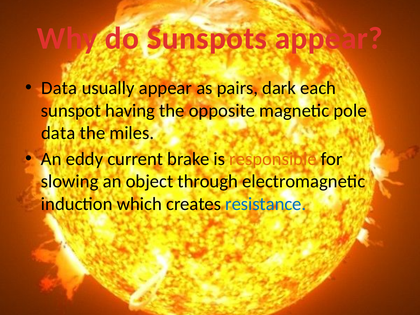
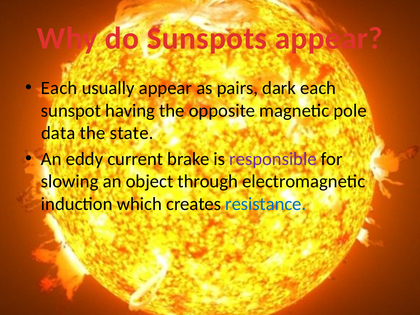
Data at (59, 88): Data -> Each
miles: miles -> state
responsible colour: orange -> purple
